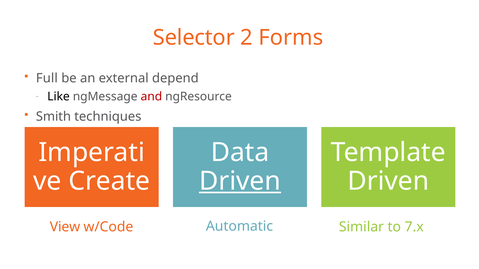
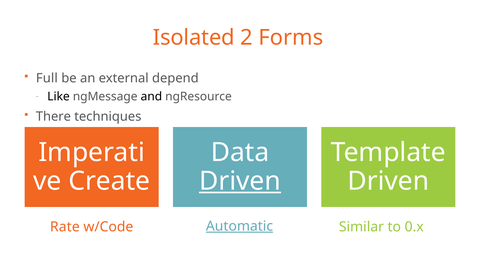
Selector: Selector -> Isolated
and colour: red -> black
Smith: Smith -> There
View: View -> Rate
Automatic underline: none -> present
7.x: 7.x -> 0.x
